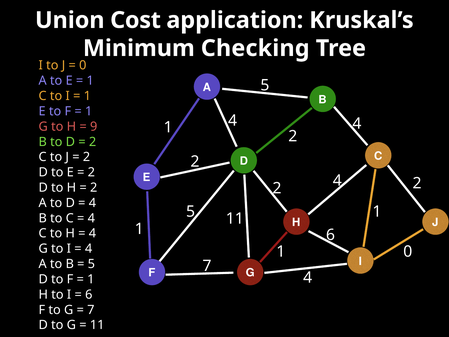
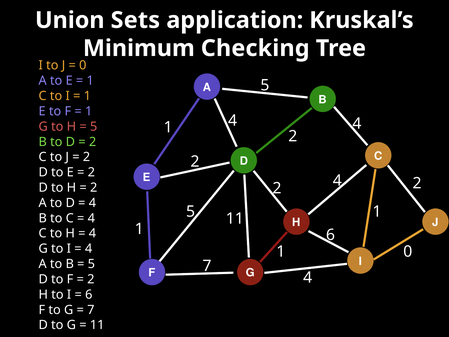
Cost: Cost -> Sets
9 at (94, 126): 9 -> 5
1 at (91, 279): 1 -> 2
